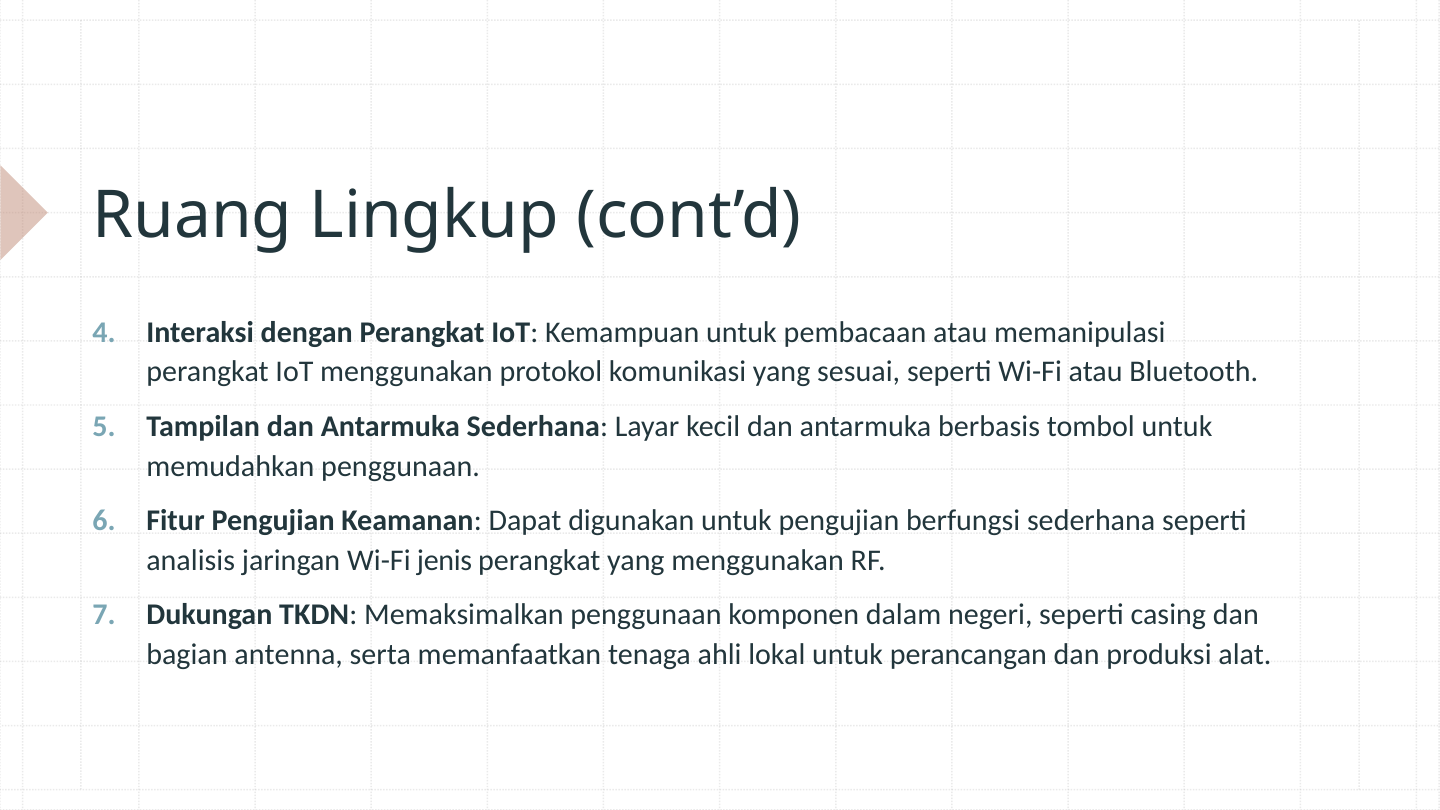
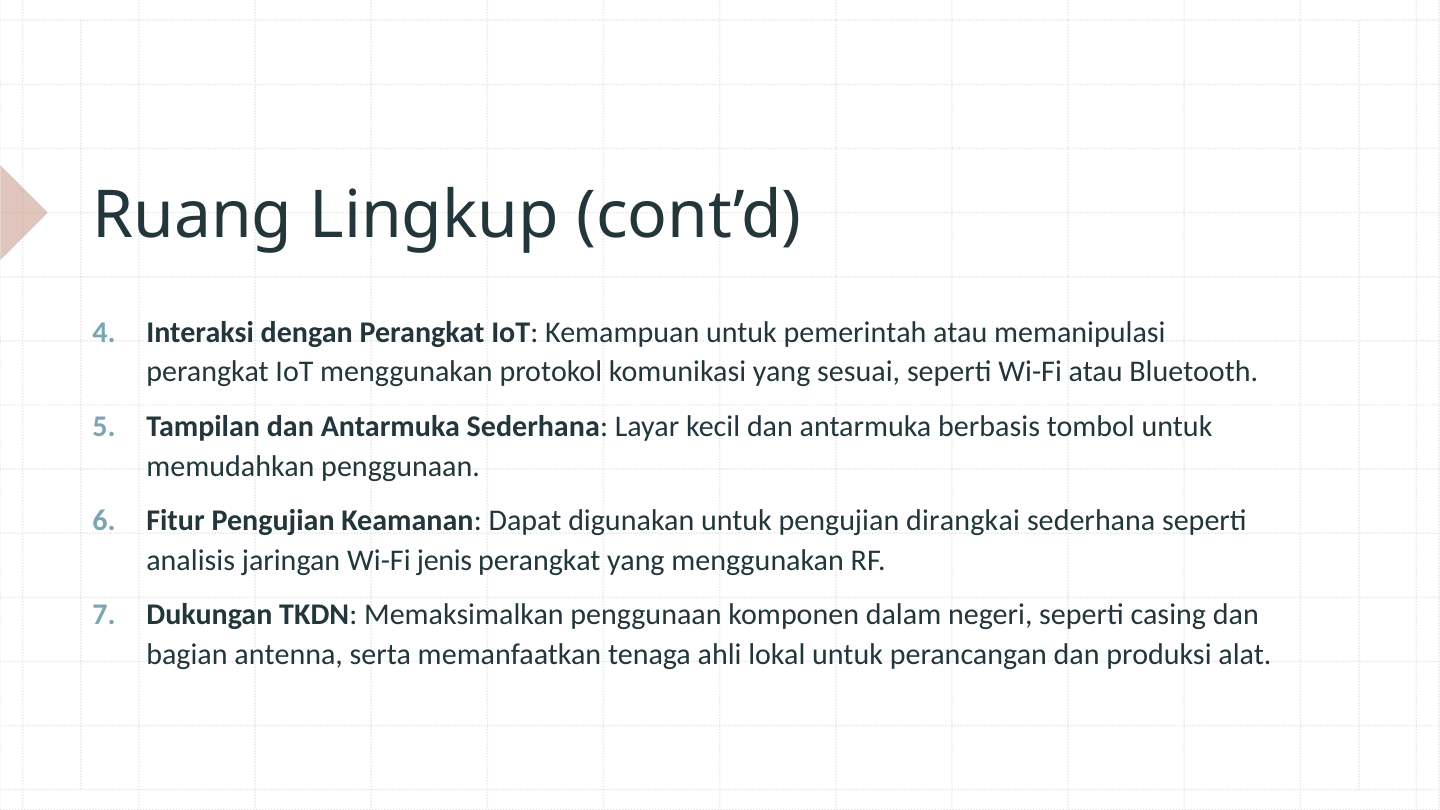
pembacaan: pembacaan -> pemerintah
berfungsi: berfungsi -> dirangkai
